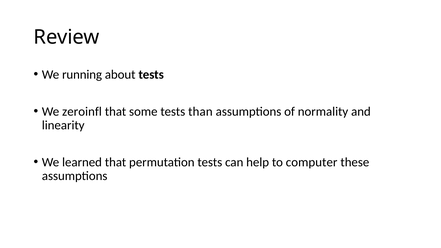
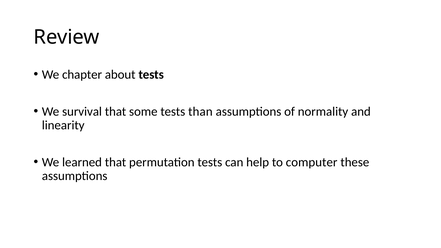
running: running -> chapter
zeroinfl: zeroinfl -> survival
